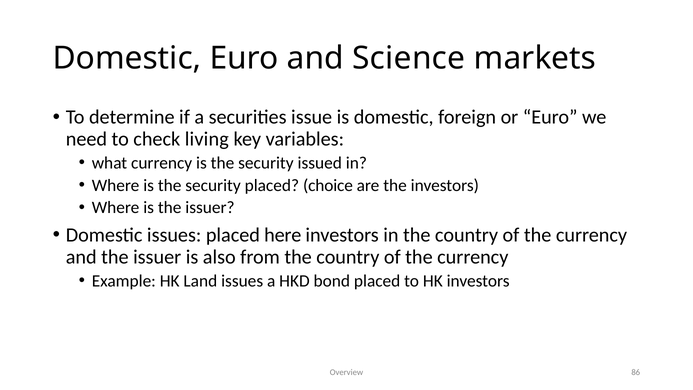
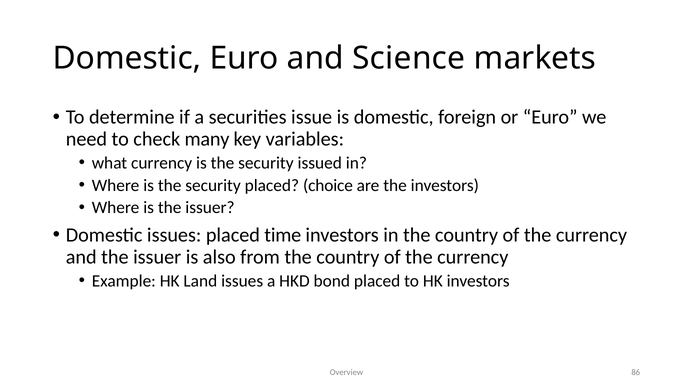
living: living -> many
here: here -> time
